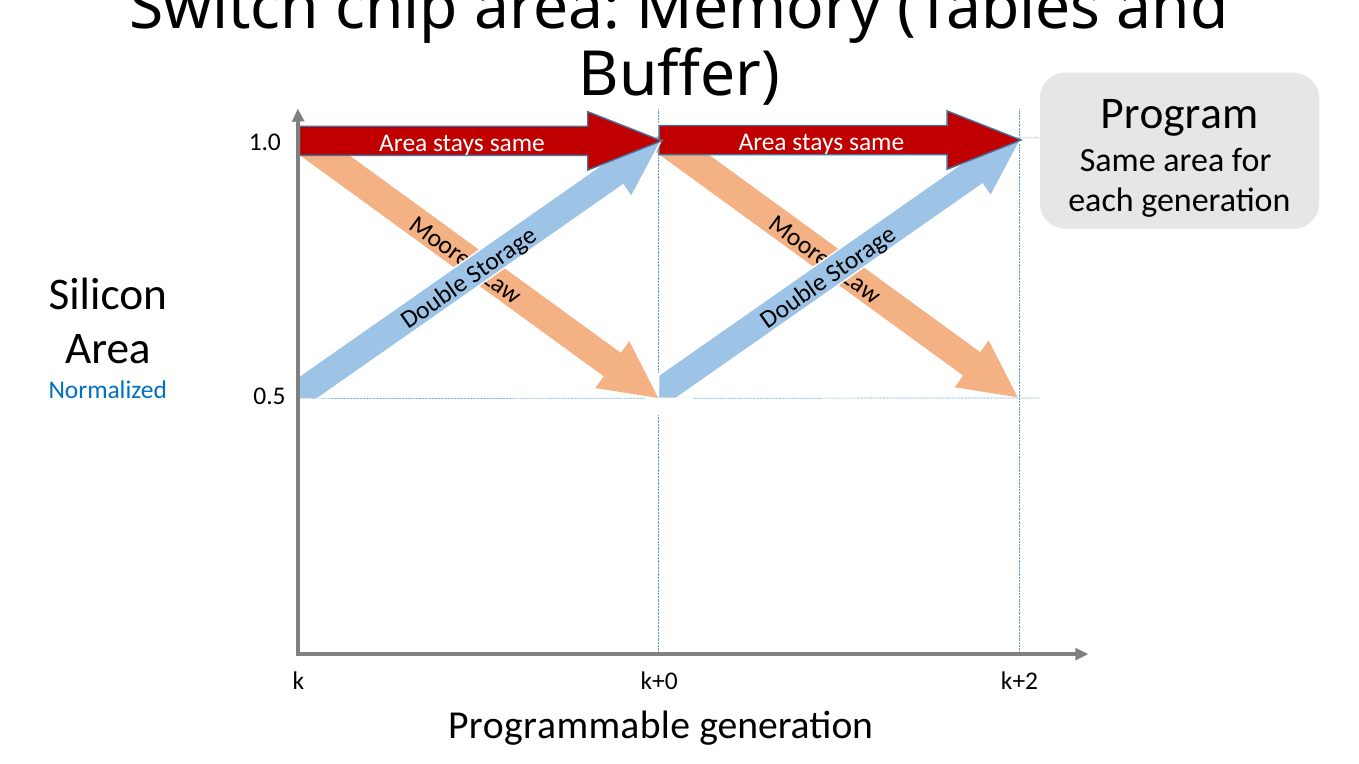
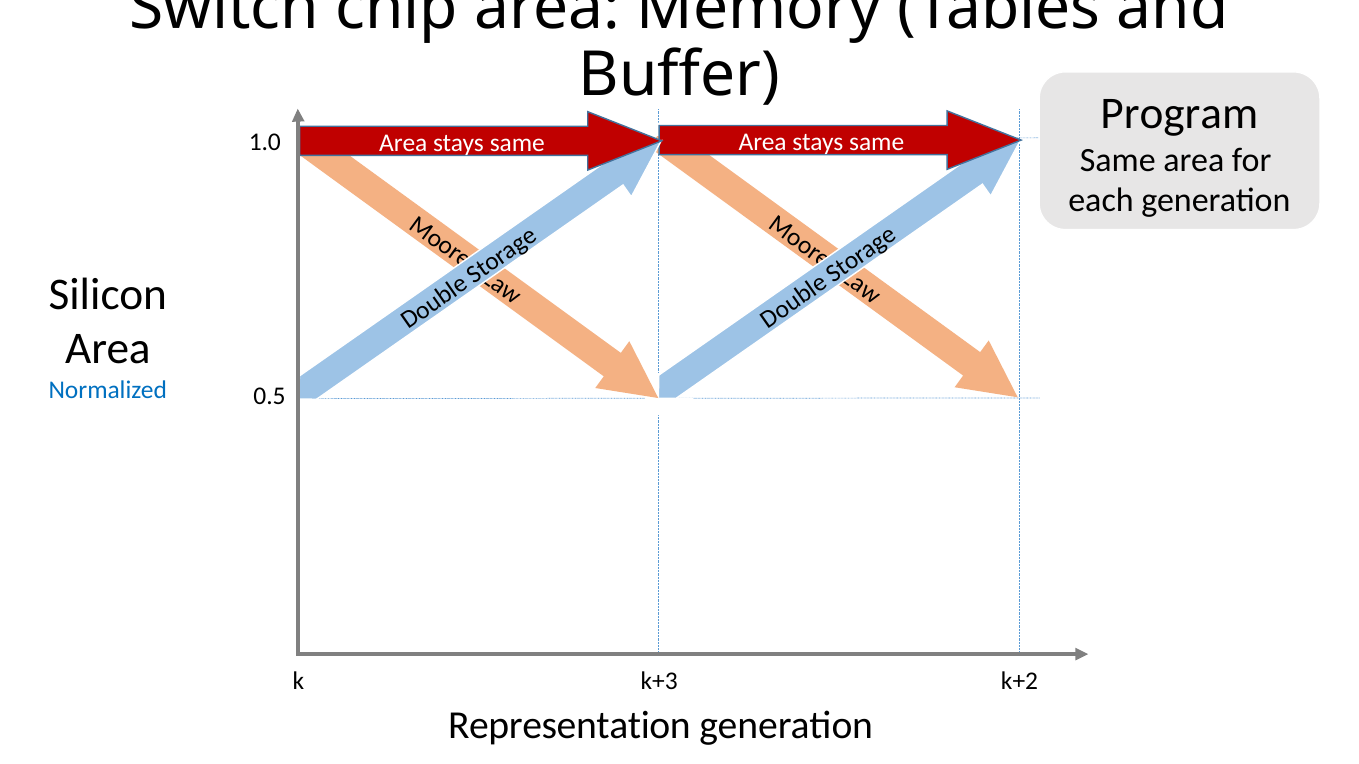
k+0: k+0 -> k+3
Programmable: Programmable -> Representation
